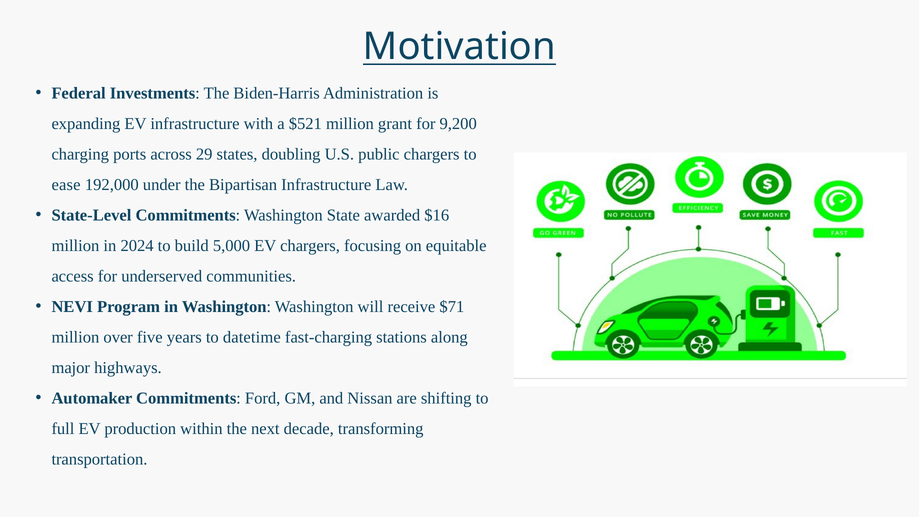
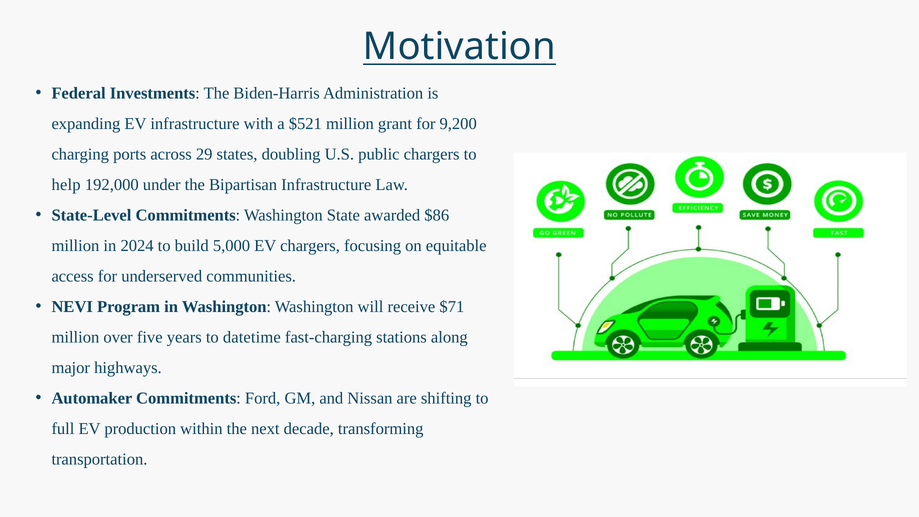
ease: ease -> help
$16: $16 -> $86
